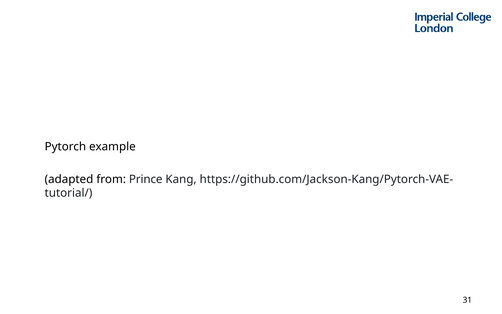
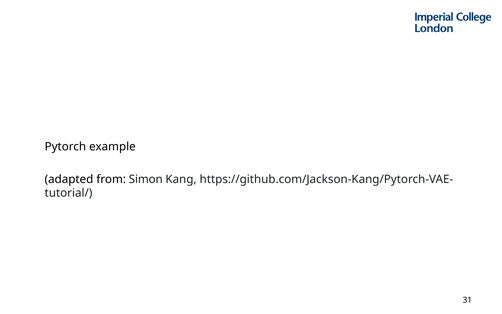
Prince: Prince -> Simon
